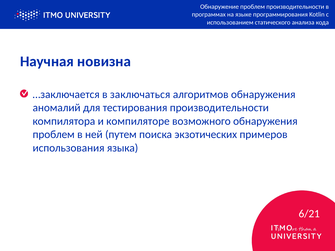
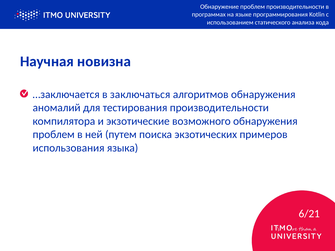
компиляторе: компиляторе -> экзотические
